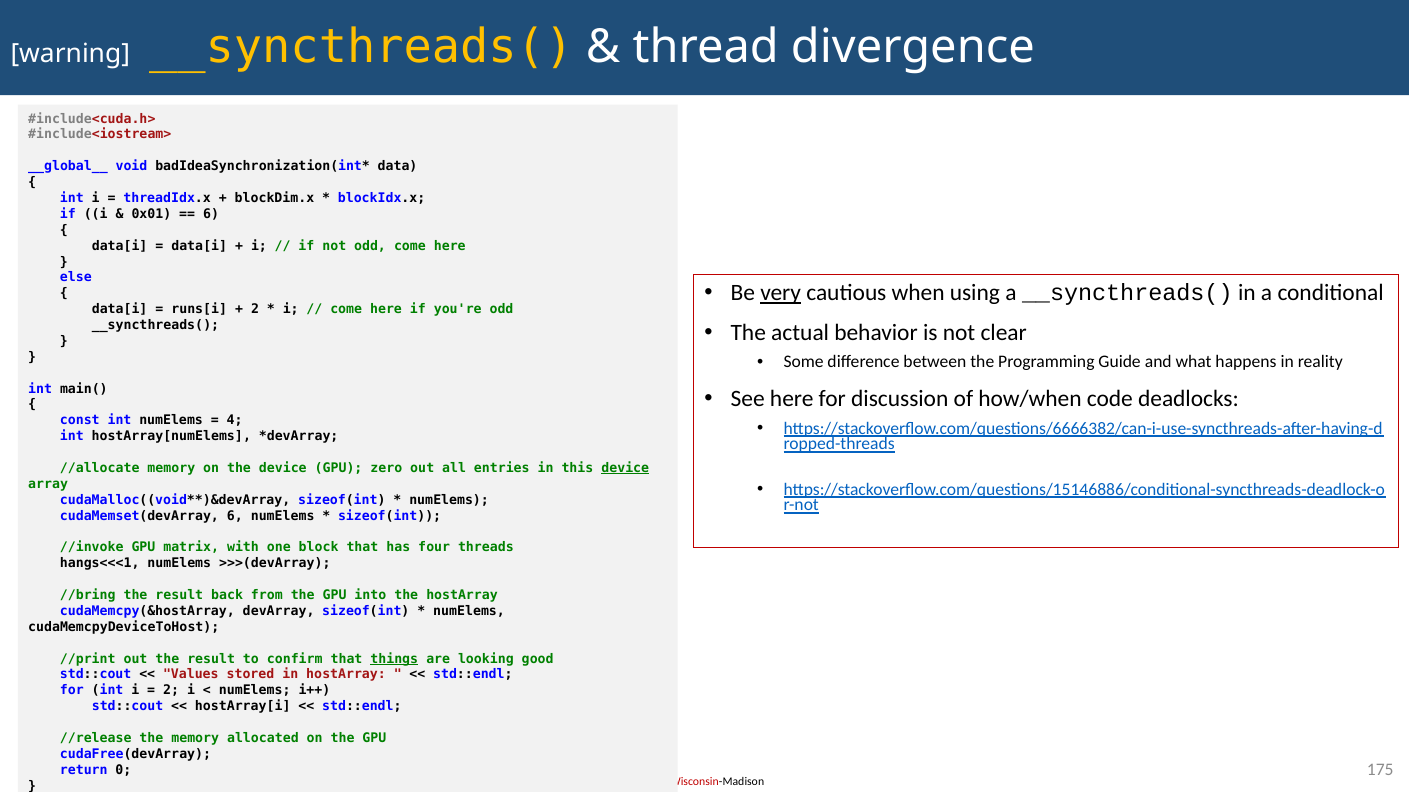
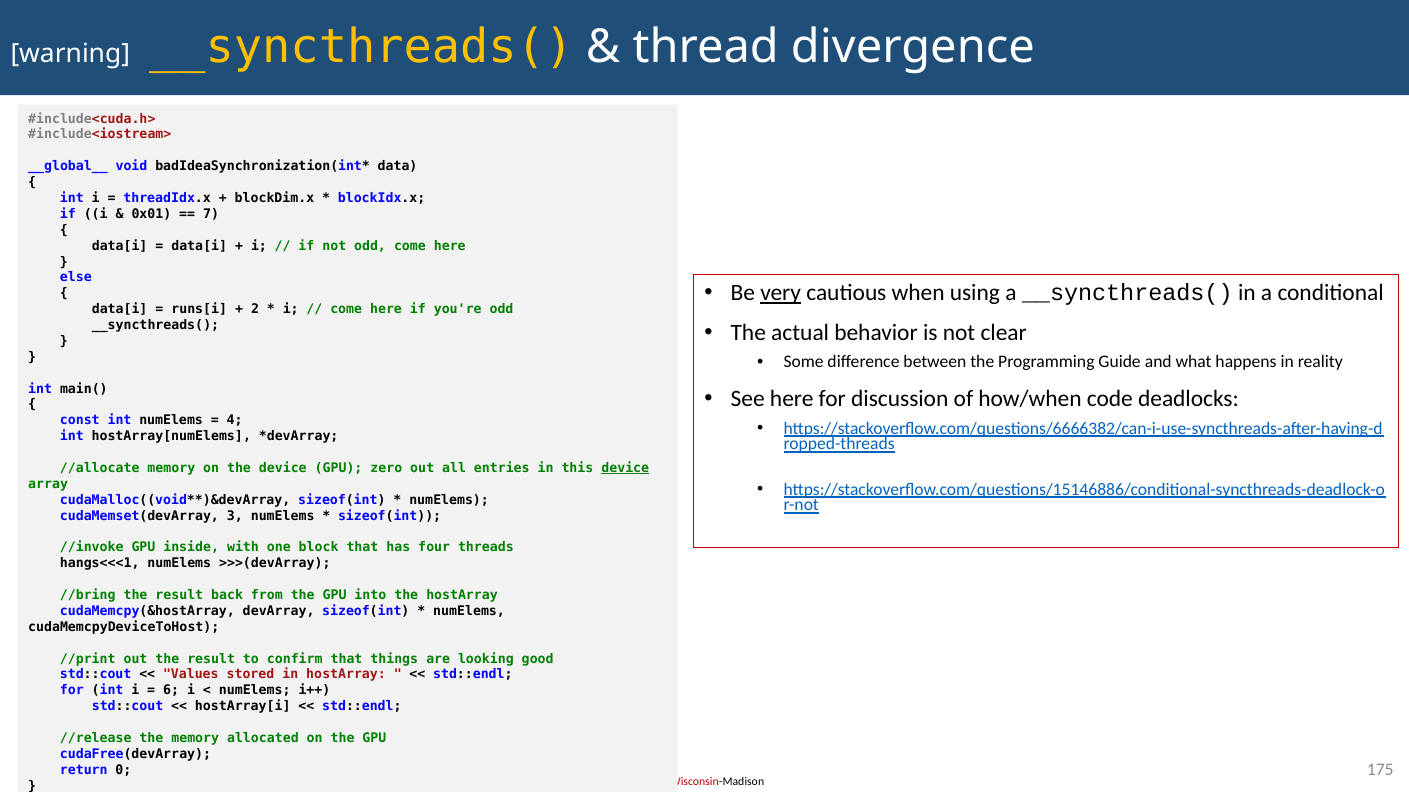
6 at (211, 214): 6 -> 7
cudaMemset(devArray 6: 6 -> 3
matrix: matrix -> inside
things underline: present -> none
2 at (171, 691): 2 -> 6
